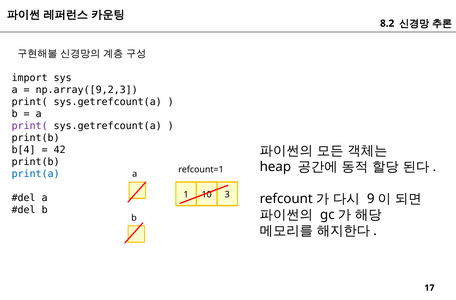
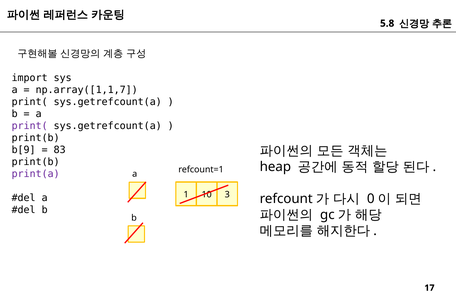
8.2: 8.2 -> 5.8
np.array([9,2,3: np.array([9,2,3 -> np.array([1,1,7
b[4: b[4 -> b[9
42: 42 -> 83
print(a colour: blue -> purple
9: 9 -> 0
